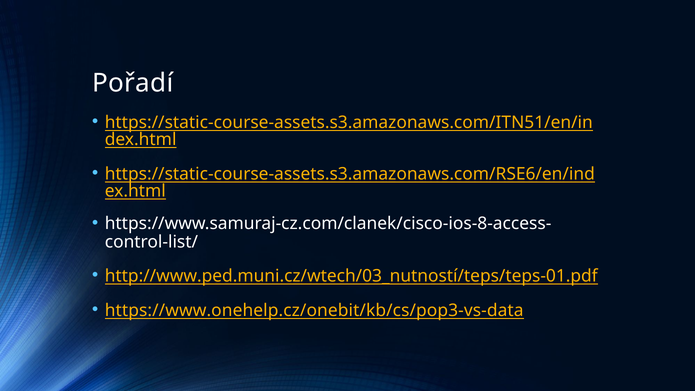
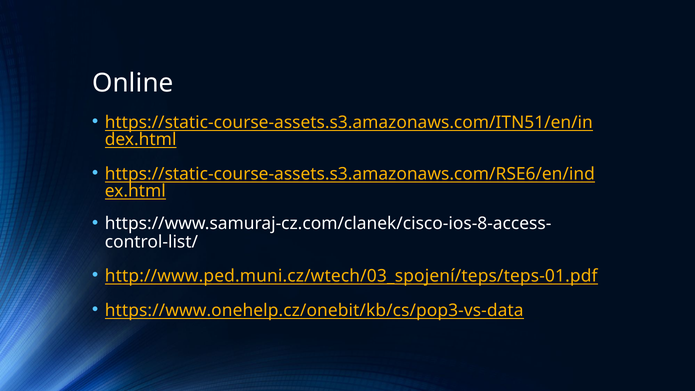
Pořadí: Pořadí -> Online
http://www.ped.muni.cz/wtech/03_nutností/teps/teps-01.pdf: http://www.ped.muni.cz/wtech/03_nutností/teps/teps-01.pdf -> http://www.ped.muni.cz/wtech/03_spojení/teps/teps-01.pdf
